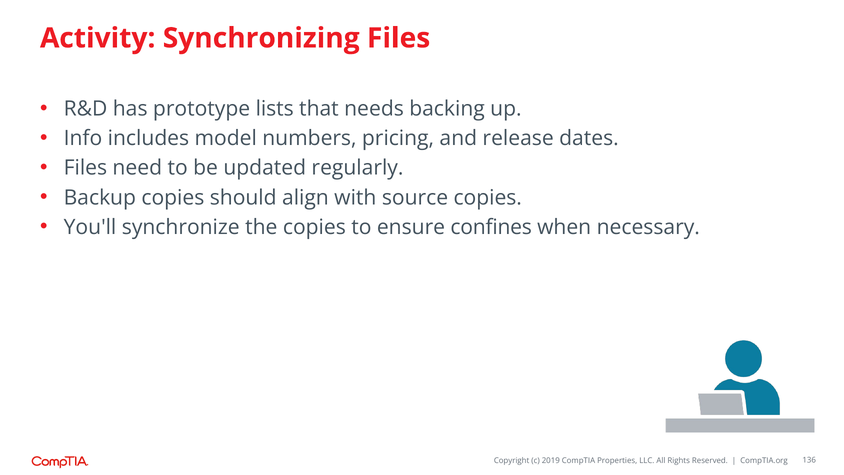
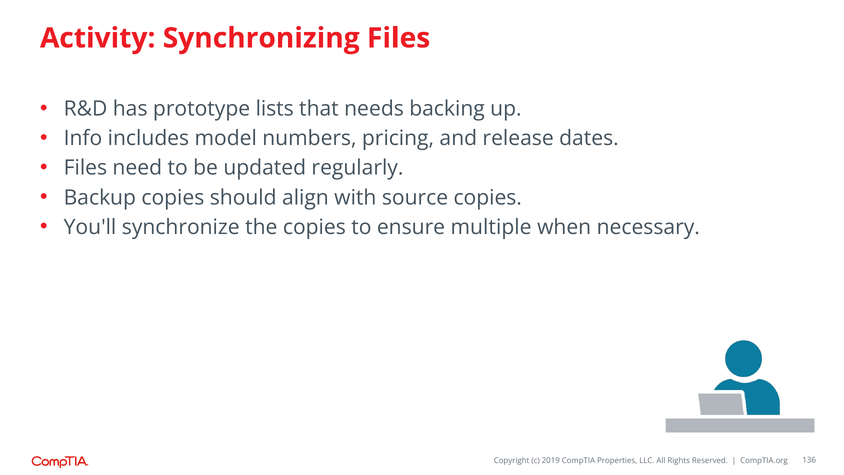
confines: confines -> multiple
